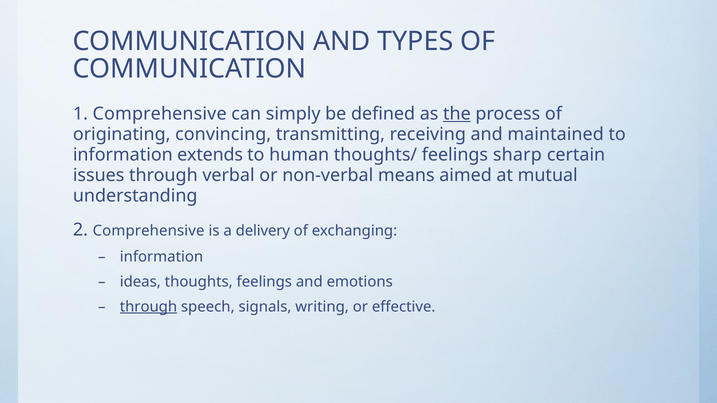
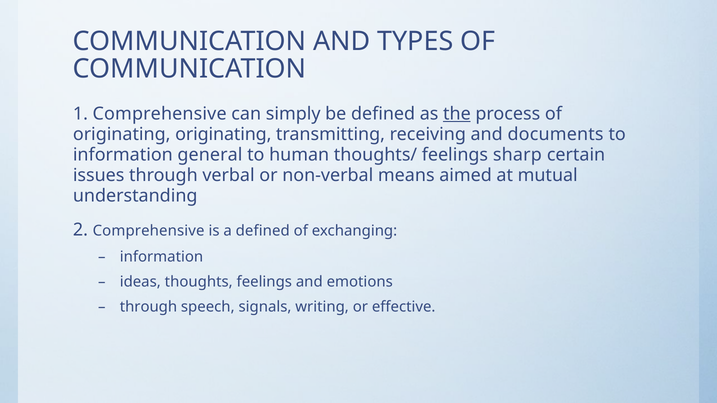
originating convincing: convincing -> originating
maintained: maintained -> documents
extends: extends -> general
a delivery: delivery -> defined
through at (148, 307) underline: present -> none
